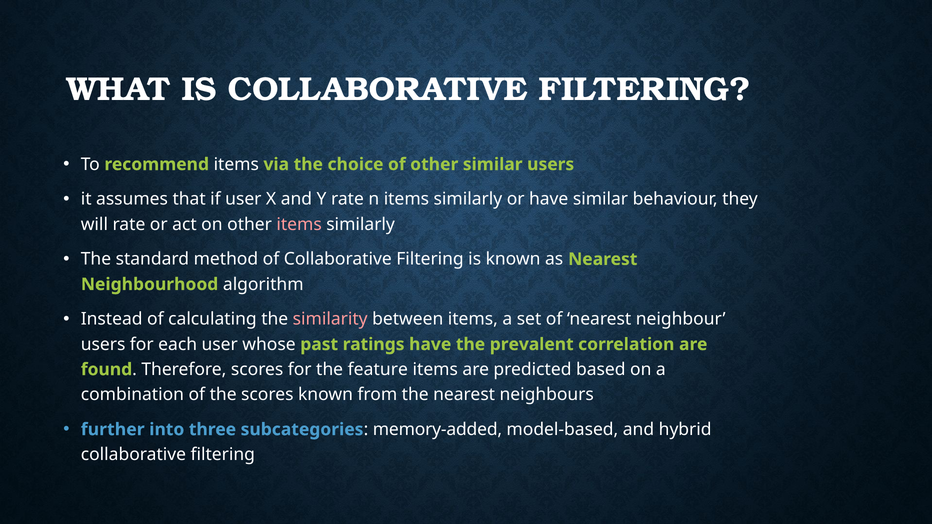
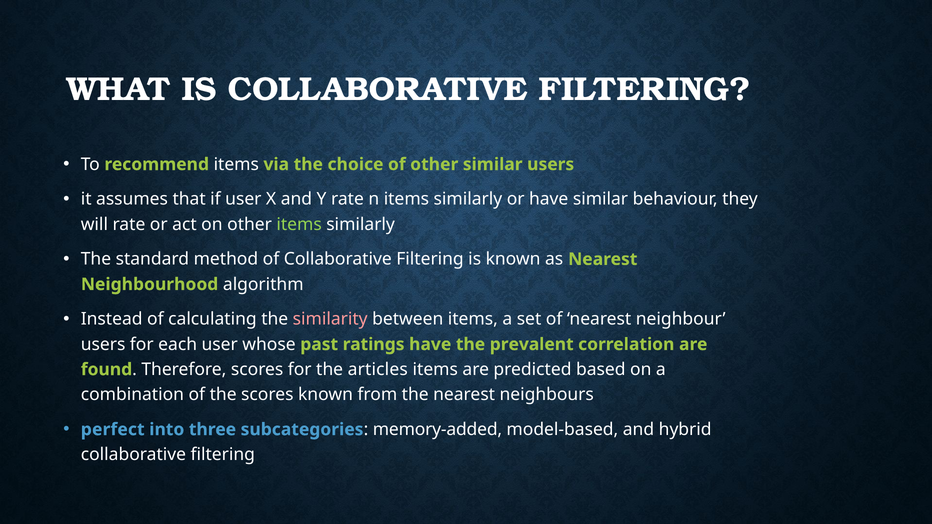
items at (299, 224) colour: pink -> light green
feature: feature -> articles
further: further -> perfect
